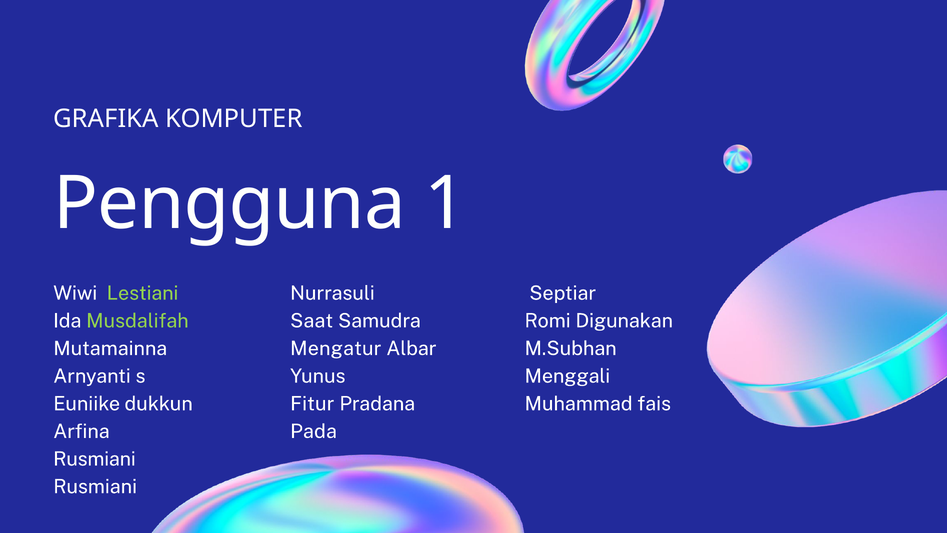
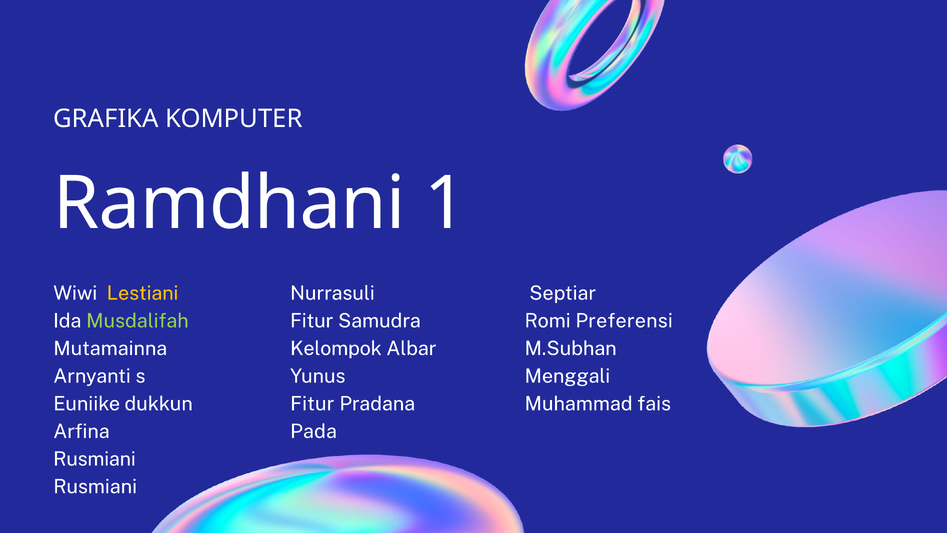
Pengguna: Pengguna -> Ramdhani
Lestiani colour: light green -> yellow
Saat at (312, 321): Saat -> Fitur
Digunakan: Digunakan -> Preferensi
Mengatur: Mengatur -> Kelompok
